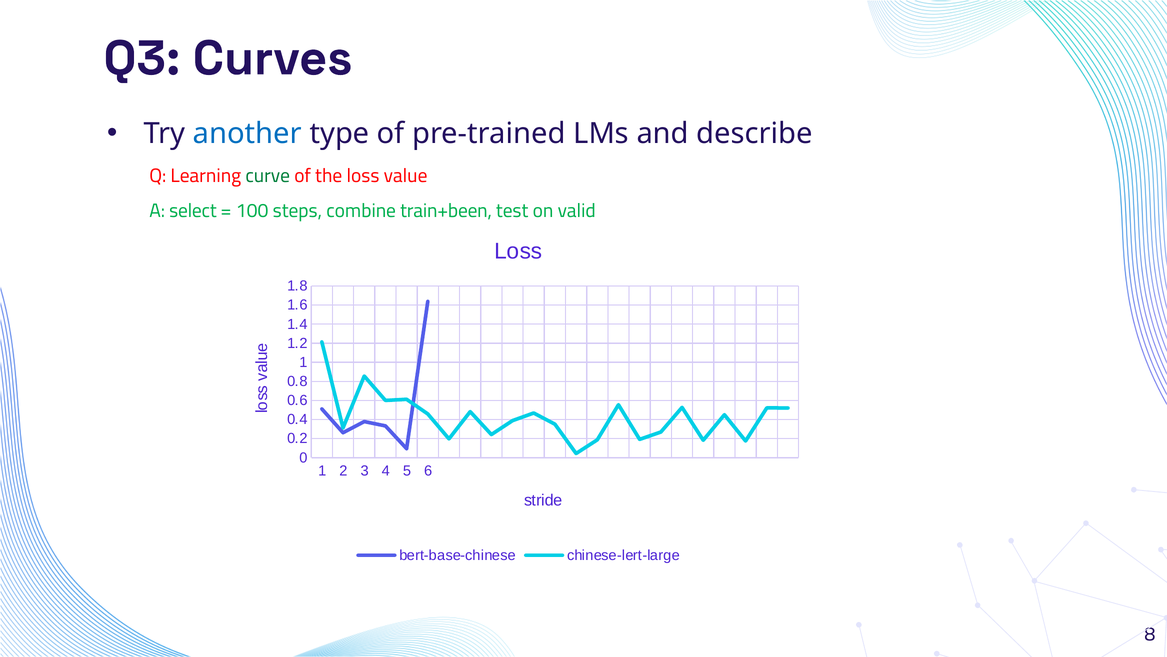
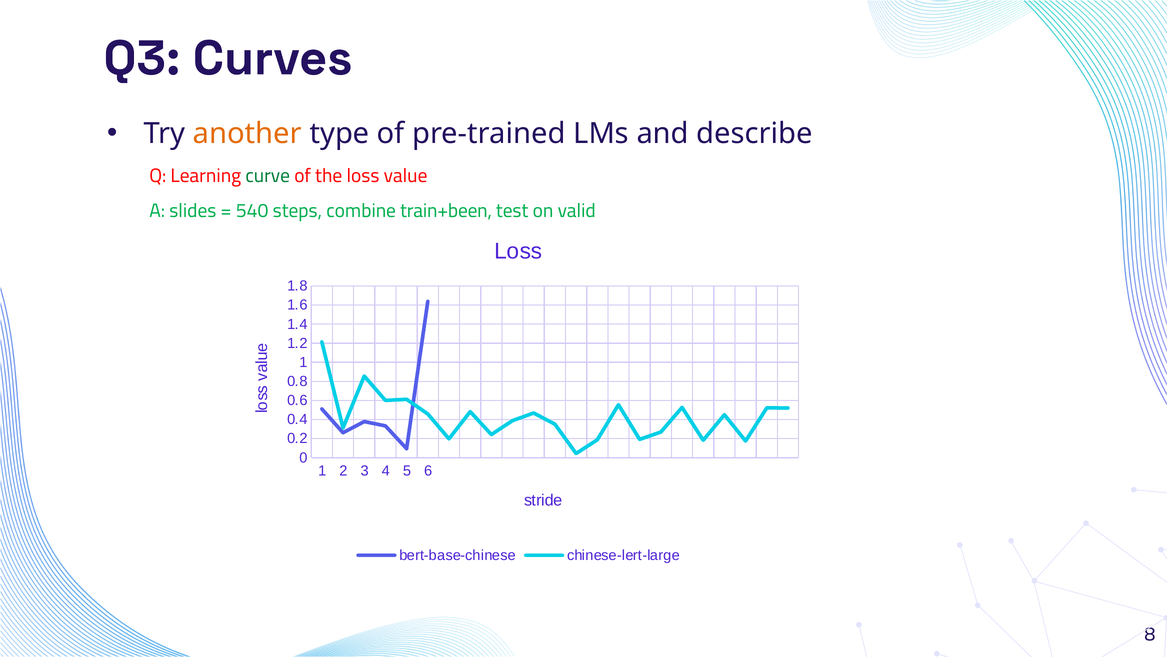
another colour: blue -> orange
select: select -> slides
100: 100 -> 540
